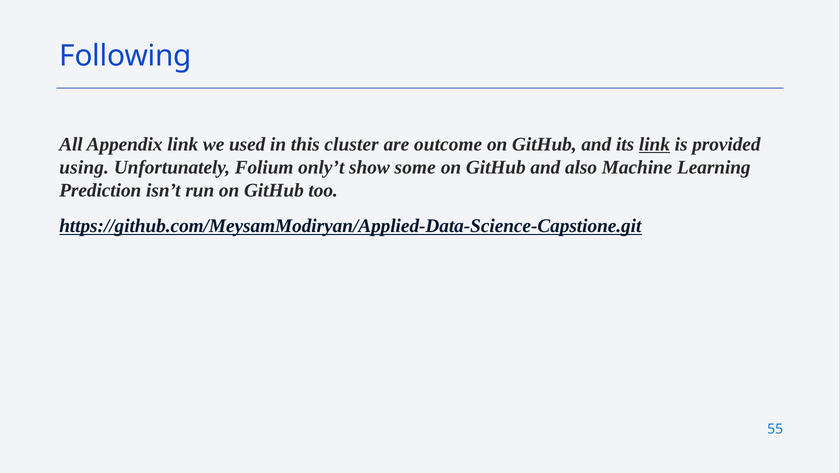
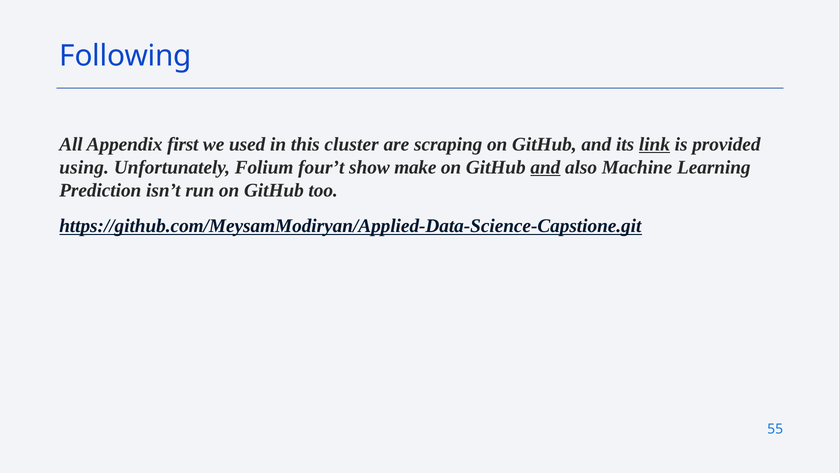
Appendix link: link -> first
outcome: outcome -> scraping
only’t: only’t -> four’t
some: some -> make
and at (545, 167) underline: none -> present
